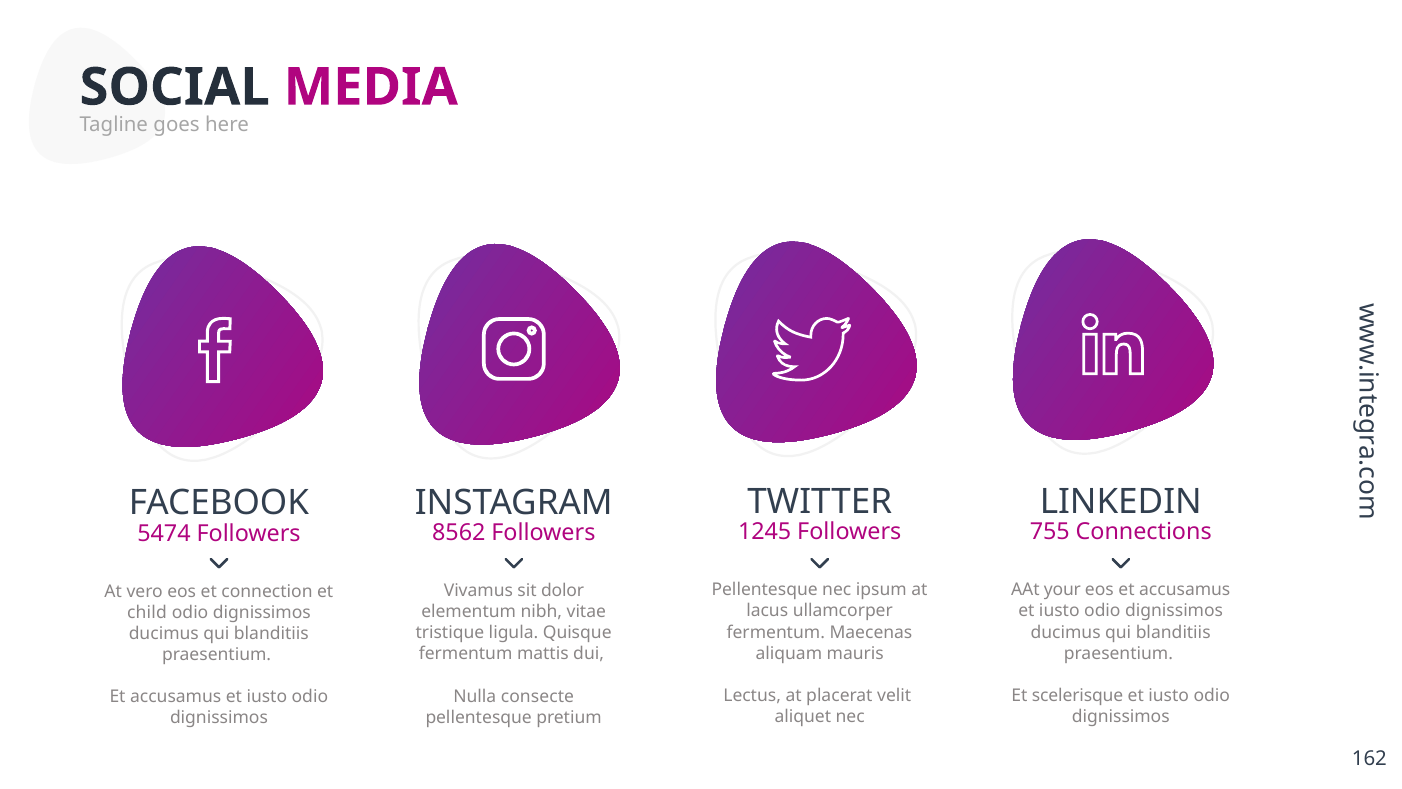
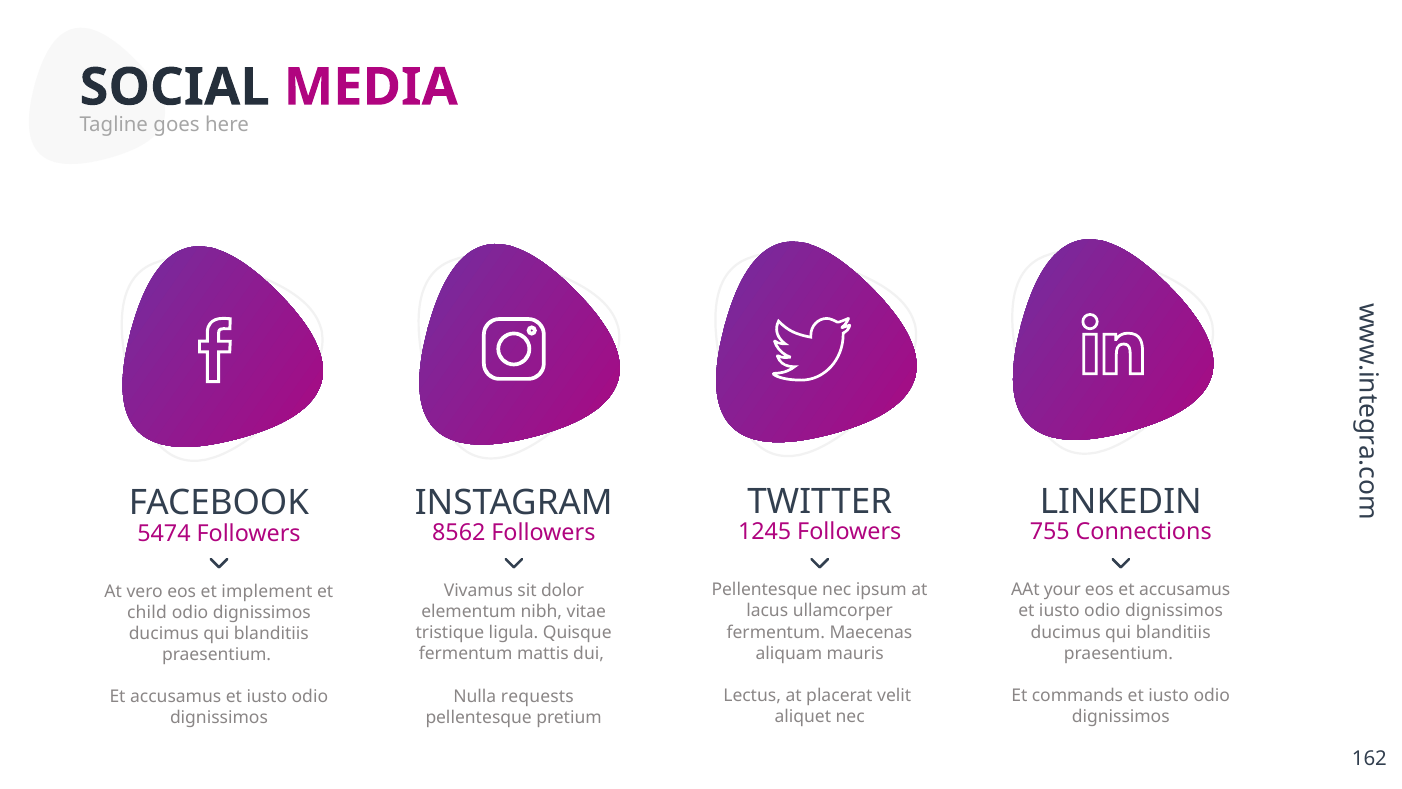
connection: connection -> implement
scelerisque: scelerisque -> commands
consecte: consecte -> requests
